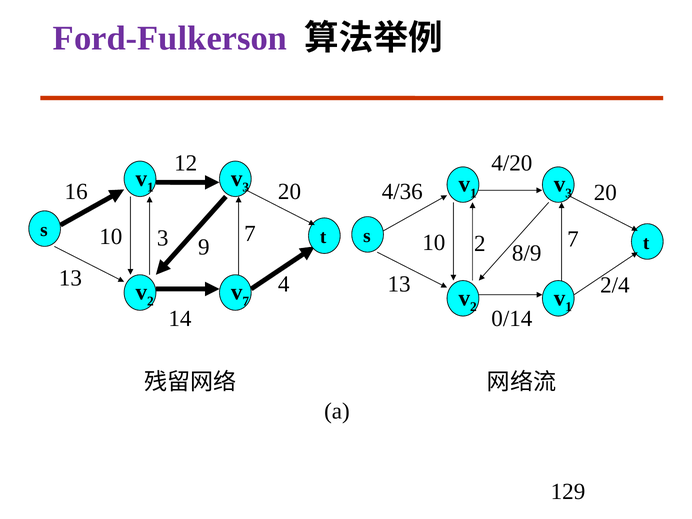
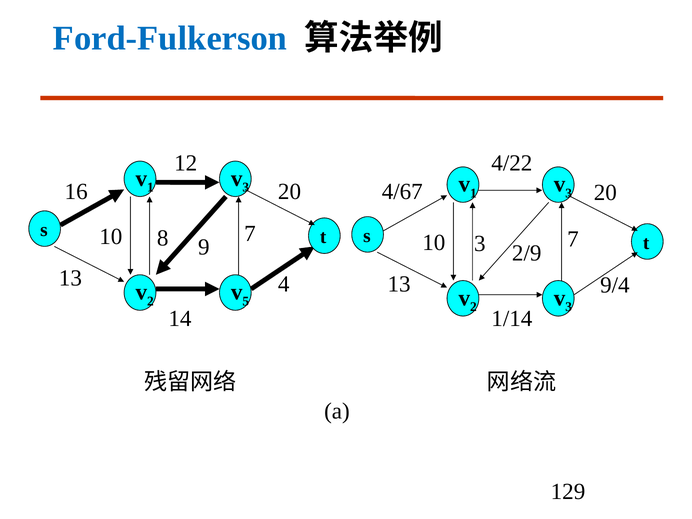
Ford-Fulkerson colour: purple -> blue
4/20: 4/20 -> 4/22
4/36: 4/36 -> 4/67
10 3: 3 -> 8
10 2: 2 -> 3
8/9: 8/9 -> 2/9
2/4: 2/4 -> 9/4
7 at (246, 301): 7 -> 5
1 at (569, 307): 1 -> 3
0/14: 0/14 -> 1/14
